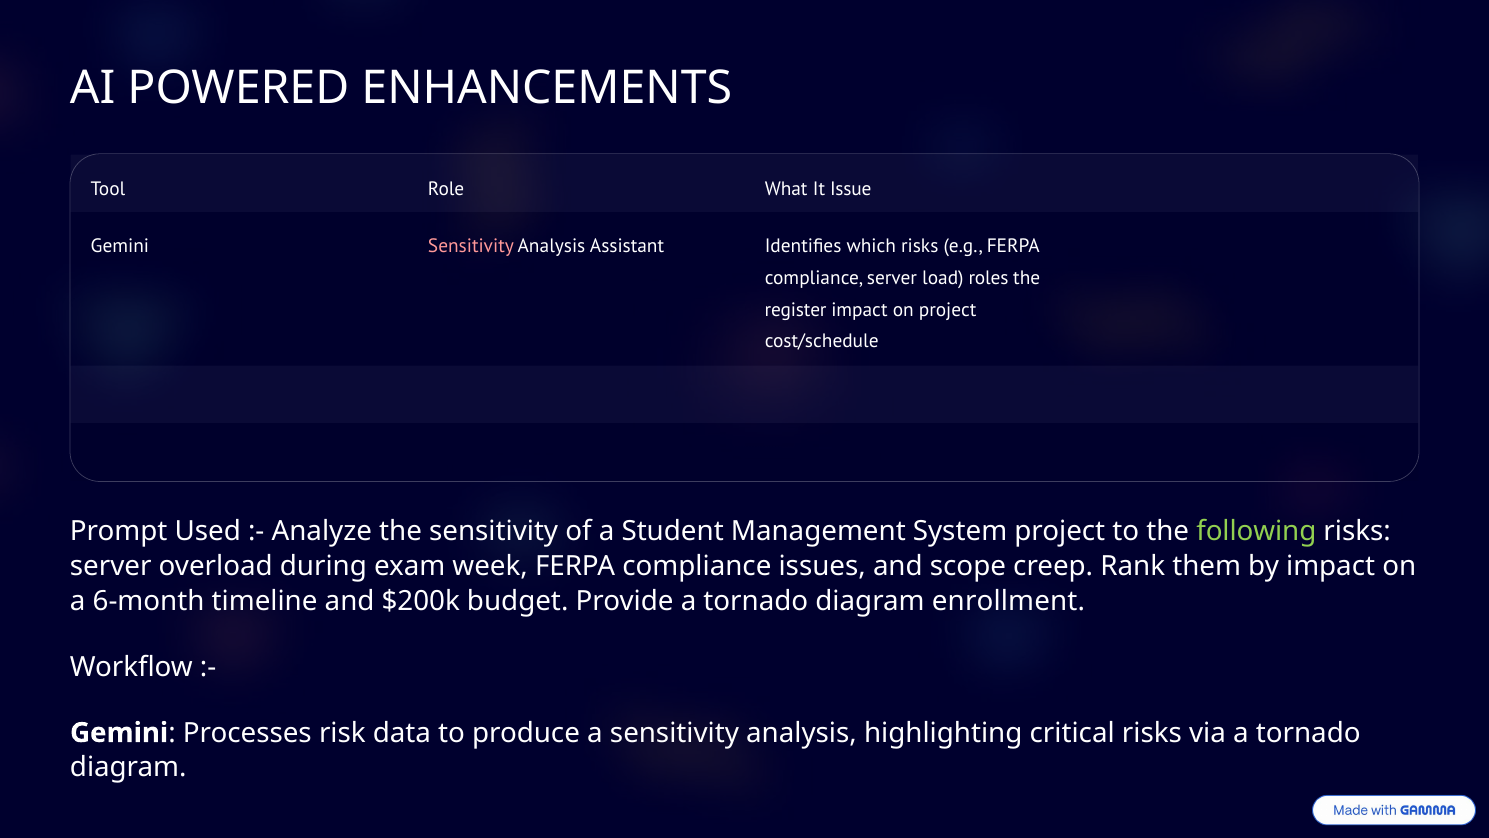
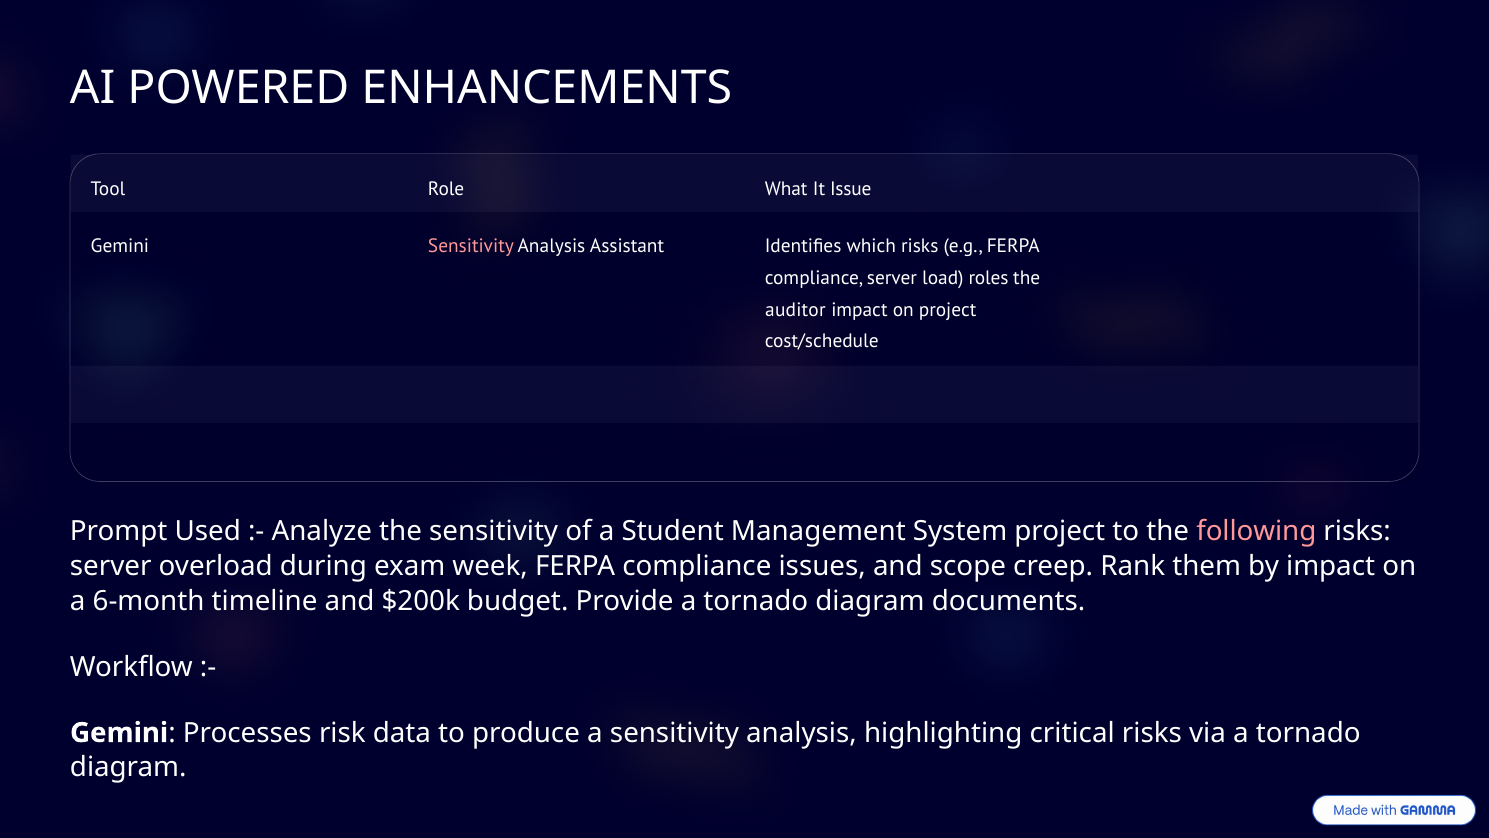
register: register -> auditor
following colour: light green -> pink
enrollment: enrollment -> documents
